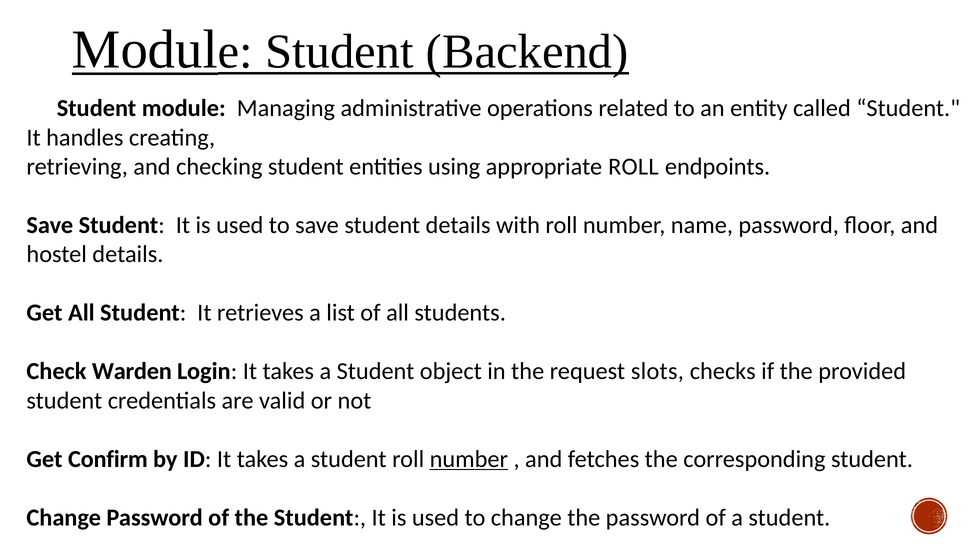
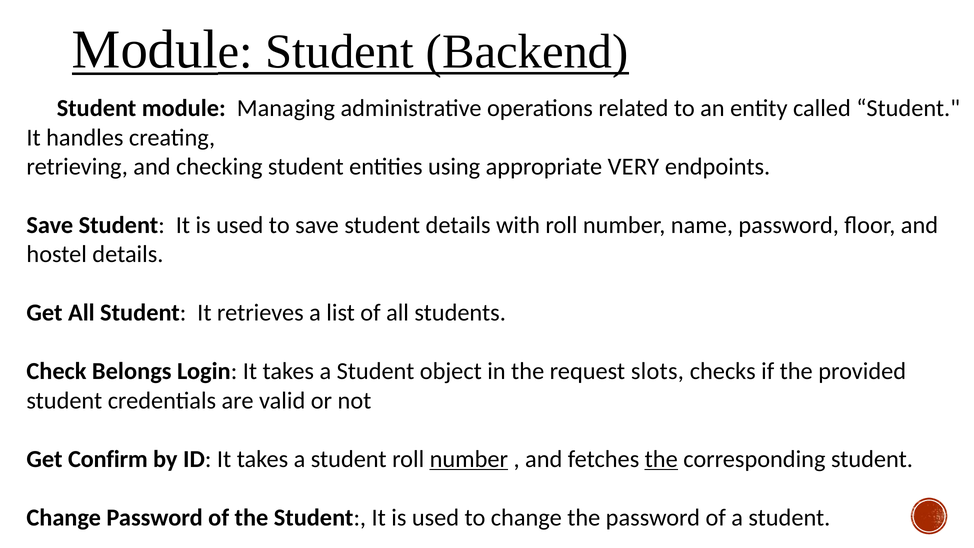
appropriate ROLL: ROLL -> VERY
Warden: Warden -> Belongs
the at (661, 459) underline: none -> present
